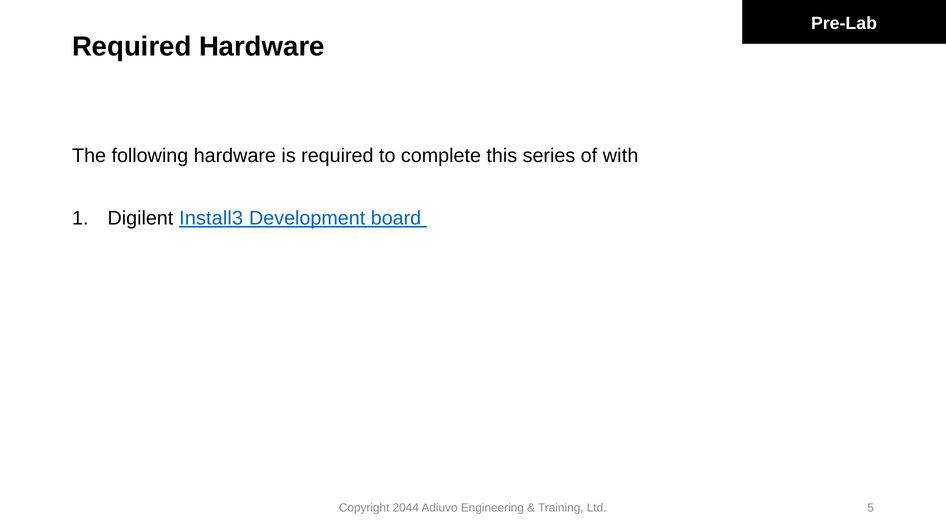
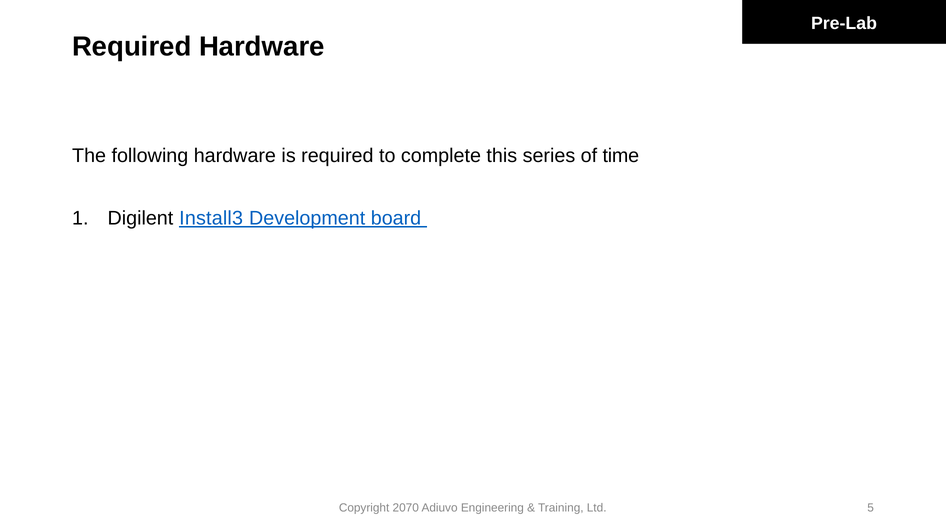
with: with -> time
2044: 2044 -> 2070
